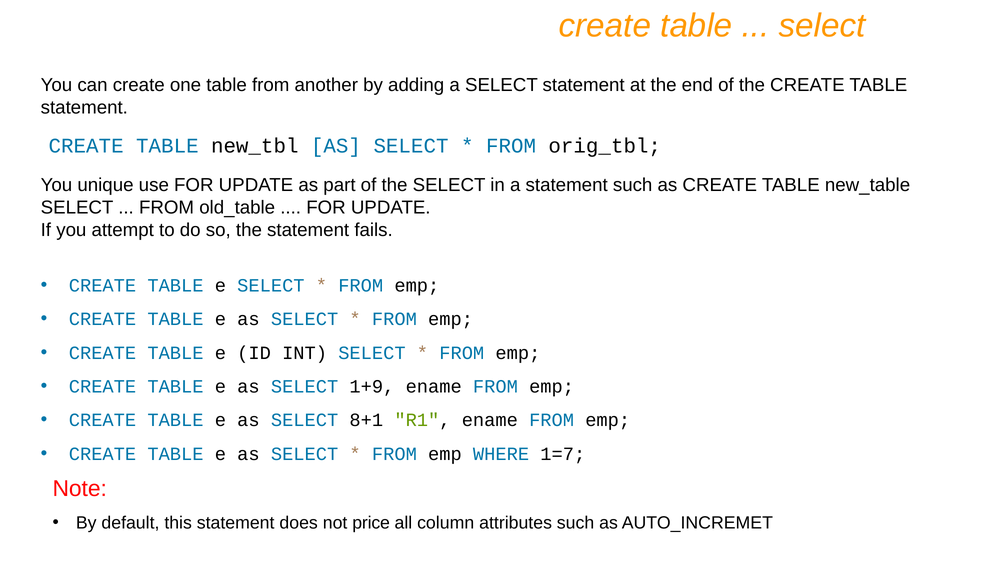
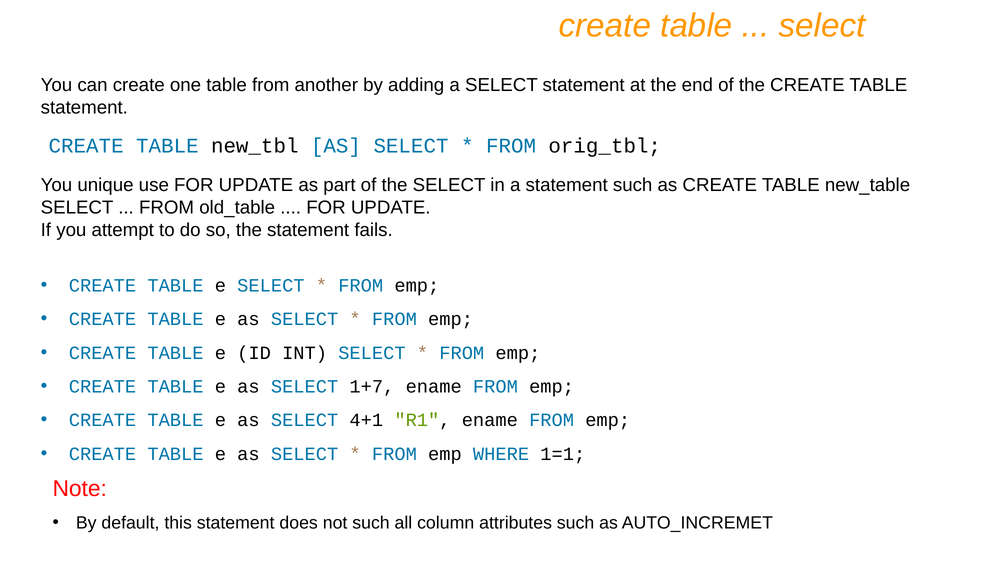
1+9: 1+9 -> 1+7
8+1: 8+1 -> 4+1
1=7: 1=7 -> 1=1
not price: price -> such
